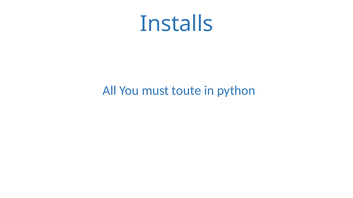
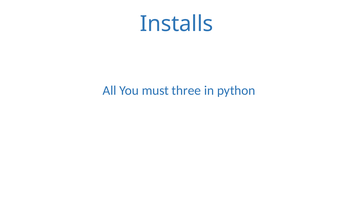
toute: toute -> three
